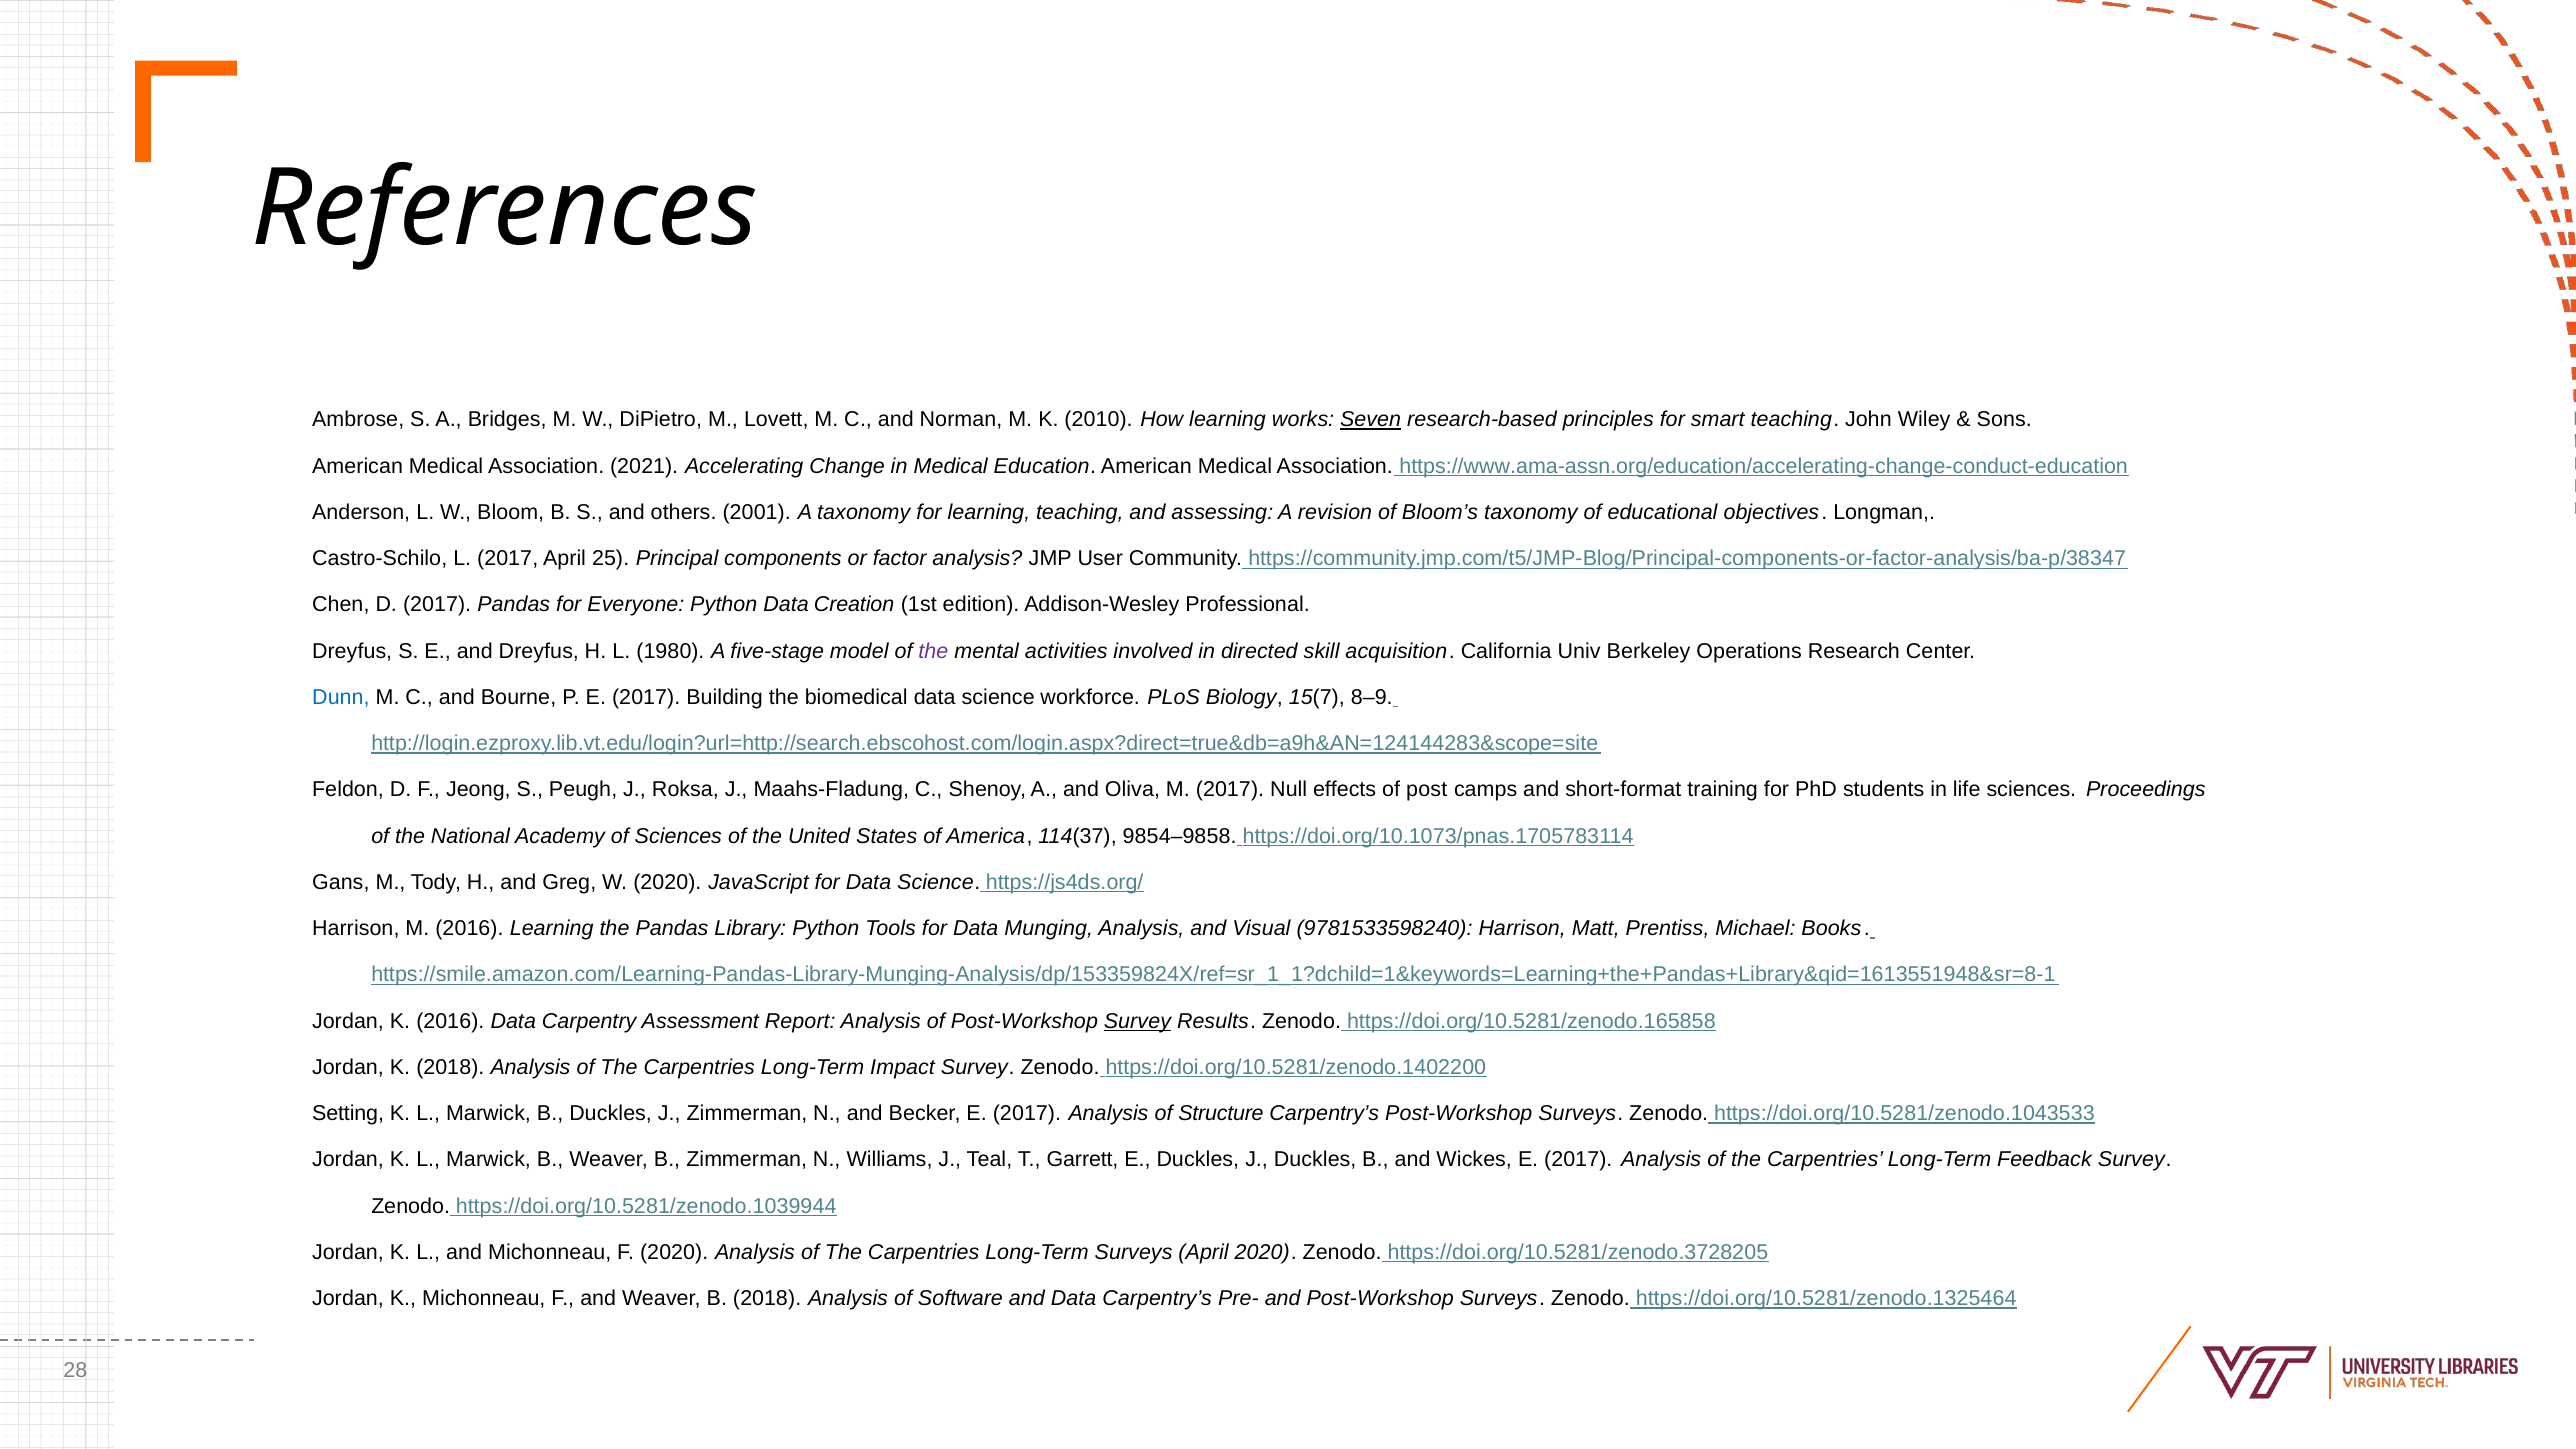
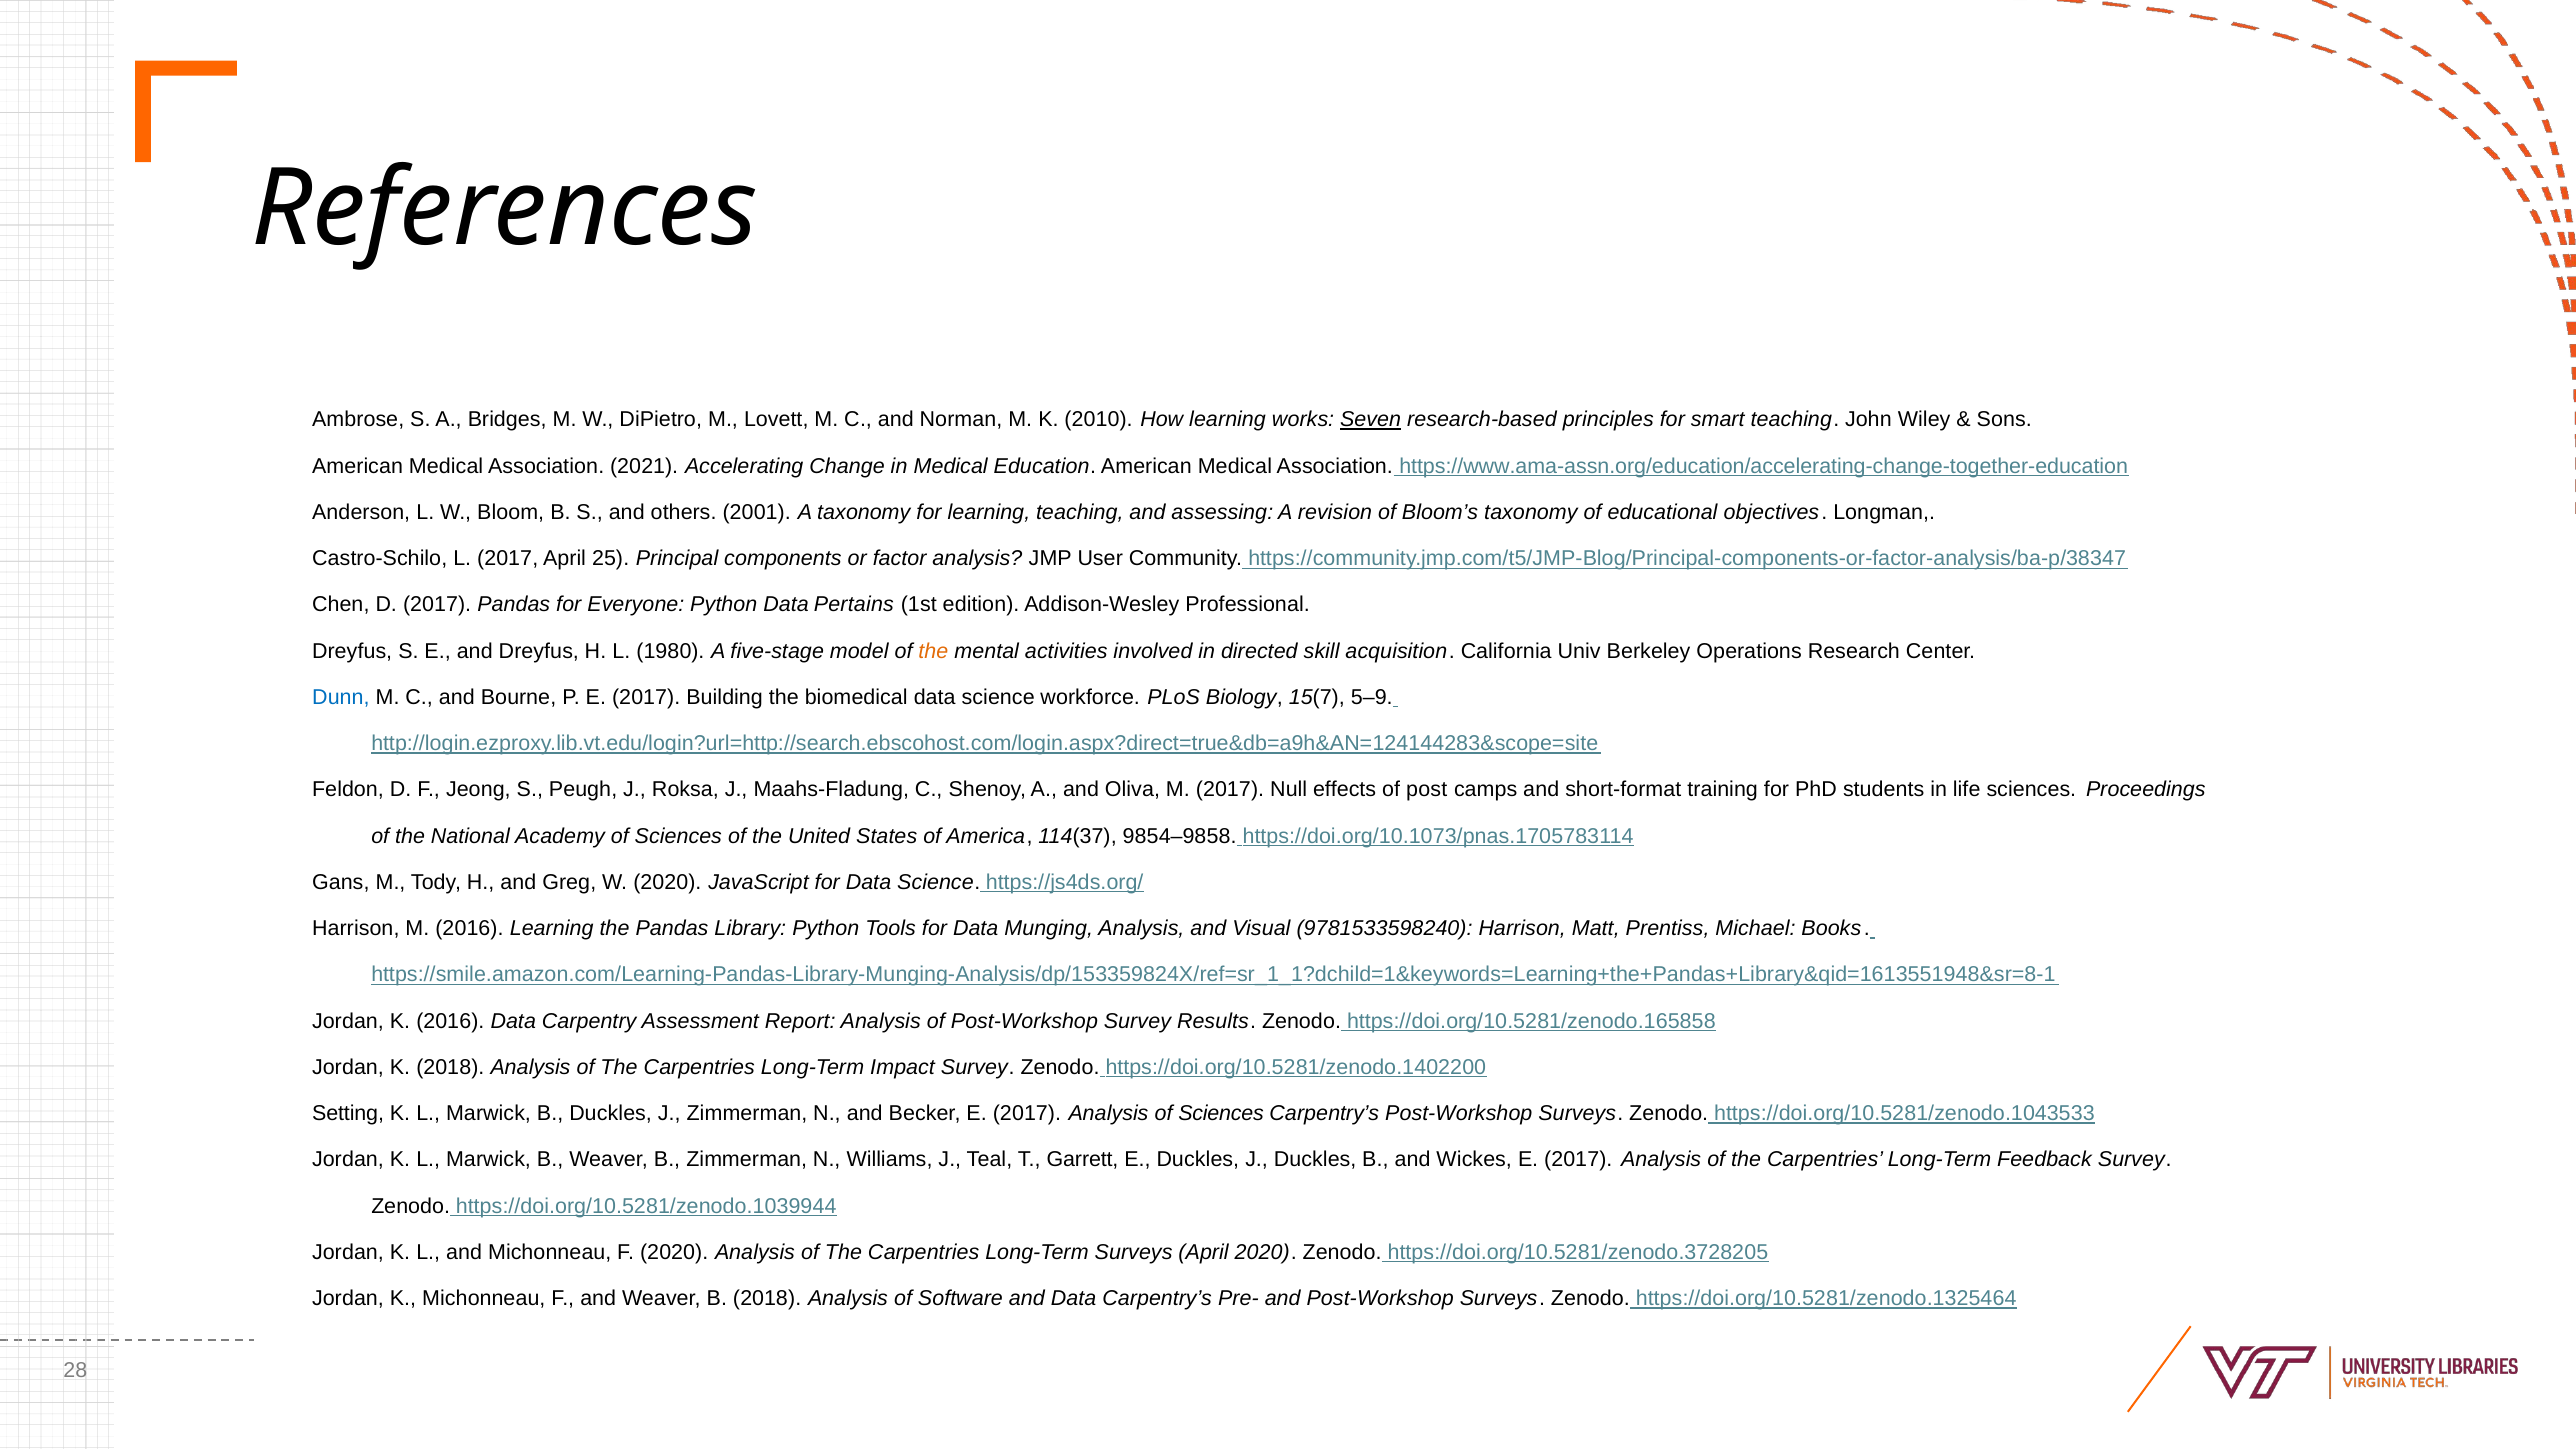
https://www.ama-assn.org/education/accelerating-change-conduct-education: https://www.ama-assn.org/education/accelerating-change-conduct-education -> https://www.ama-assn.org/education/accelerating-change-together-education
Creation: Creation -> Pertains
the at (933, 651) colour: purple -> orange
8–9: 8–9 -> 5–9
Survey at (1137, 1021) underline: present -> none
Analysis of Structure: Structure -> Sciences
